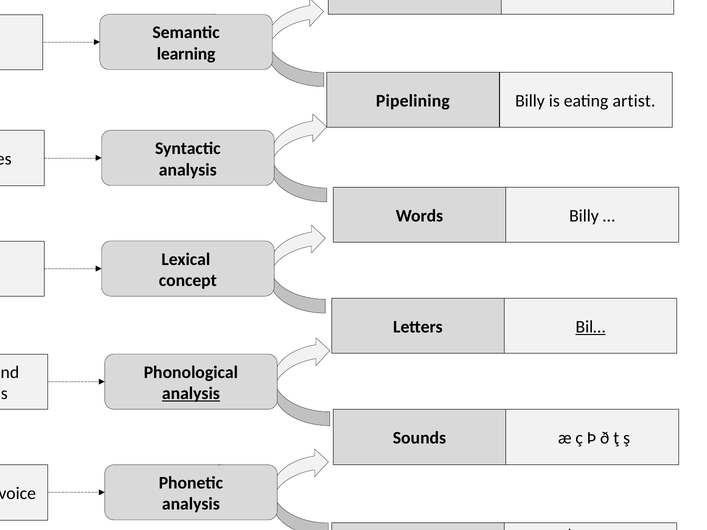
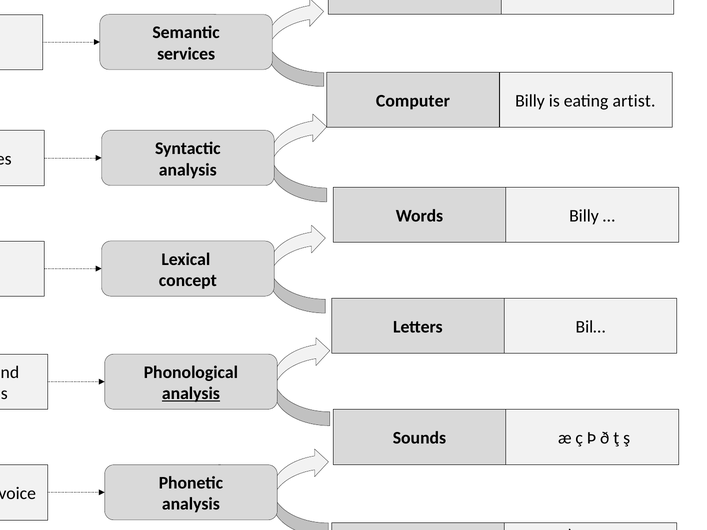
learning: learning -> services
Pipelining: Pipelining -> Computer
Bil… underline: present -> none
